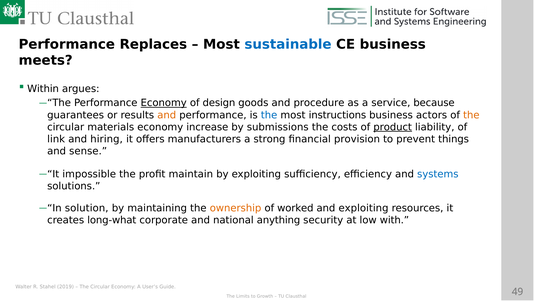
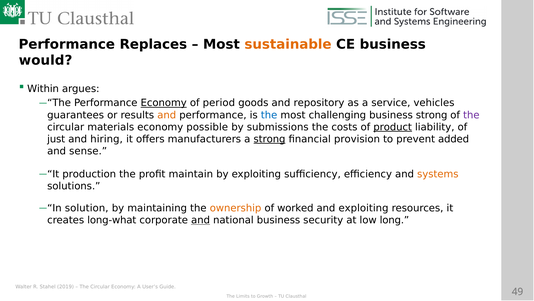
sustainable colour: blue -> orange
meets: meets -> would
design: design -> period
procedure: procedure -> repository
because: because -> vehicles
instructions: instructions -> challenging
business actors: actors -> strong
the at (471, 115) colour: orange -> purple
increase: increase -> possible
link: link -> just
strong at (269, 139) underline: none -> present
things: things -> added
impossible: impossible -> production
systems colour: blue -> orange
and at (201, 220) underline: none -> present
national anything: anything -> business
with: with -> long
